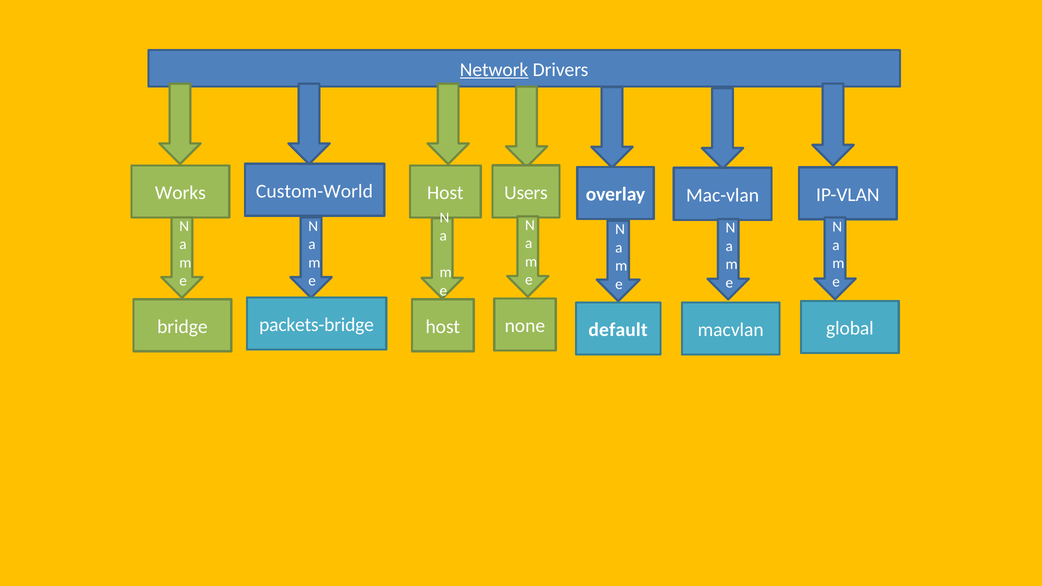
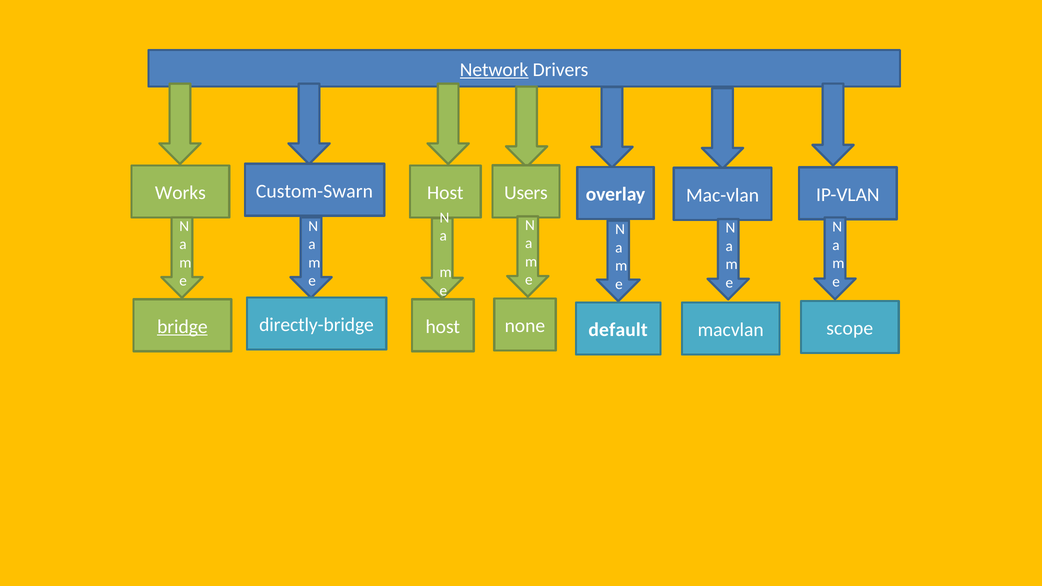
Custom-World: Custom-World -> Custom-Swarn
packets-bridge: packets-bridge -> directly-bridge
bridge underline: none -> present
global: global -> scope
